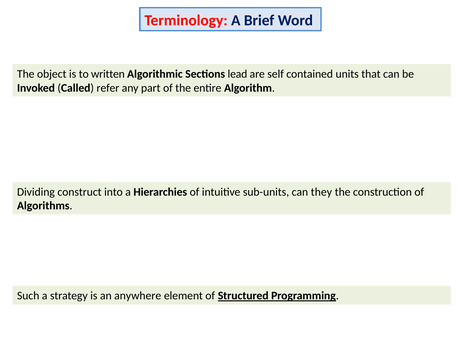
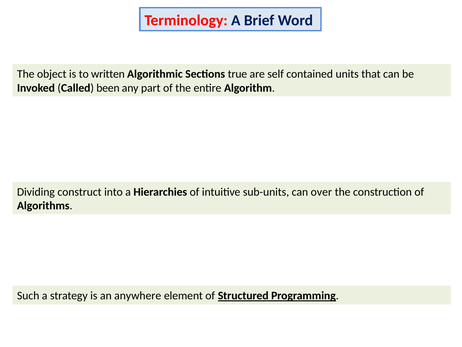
lead: lead -> true
refer: refer -> been
they: they -> over
